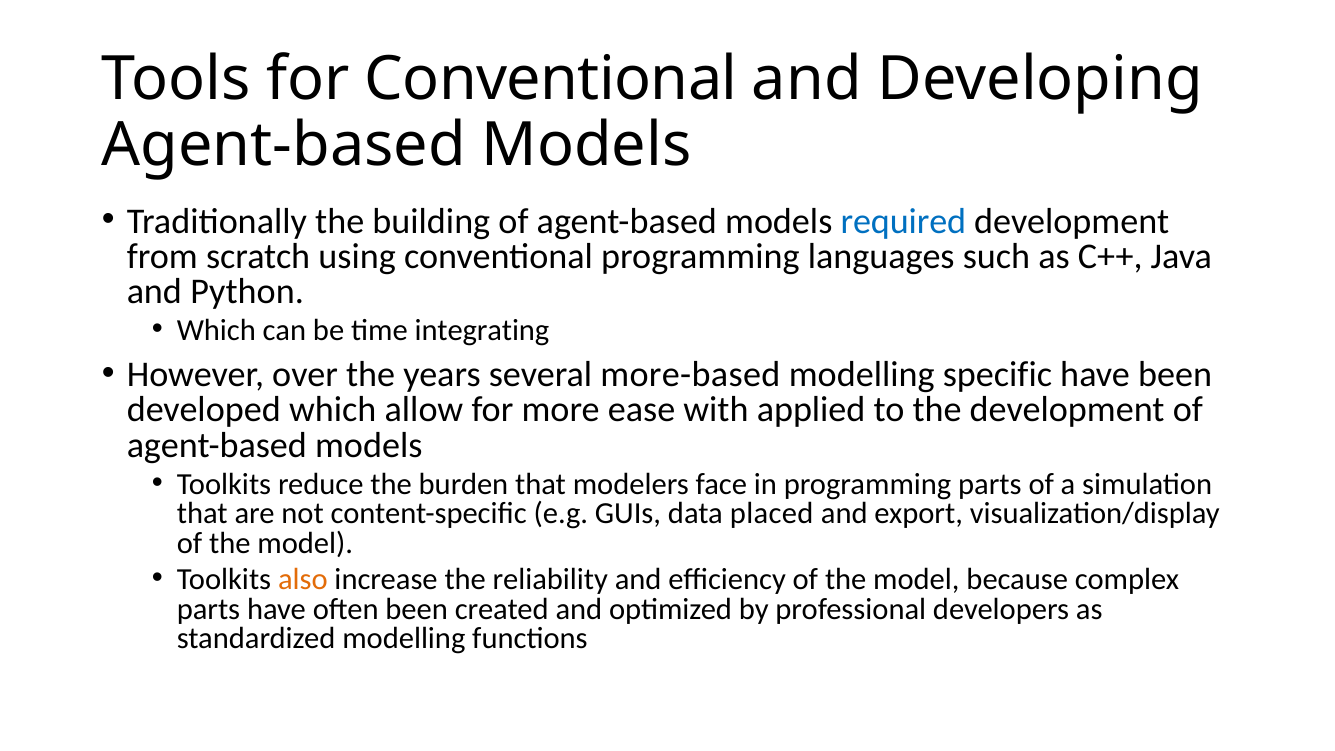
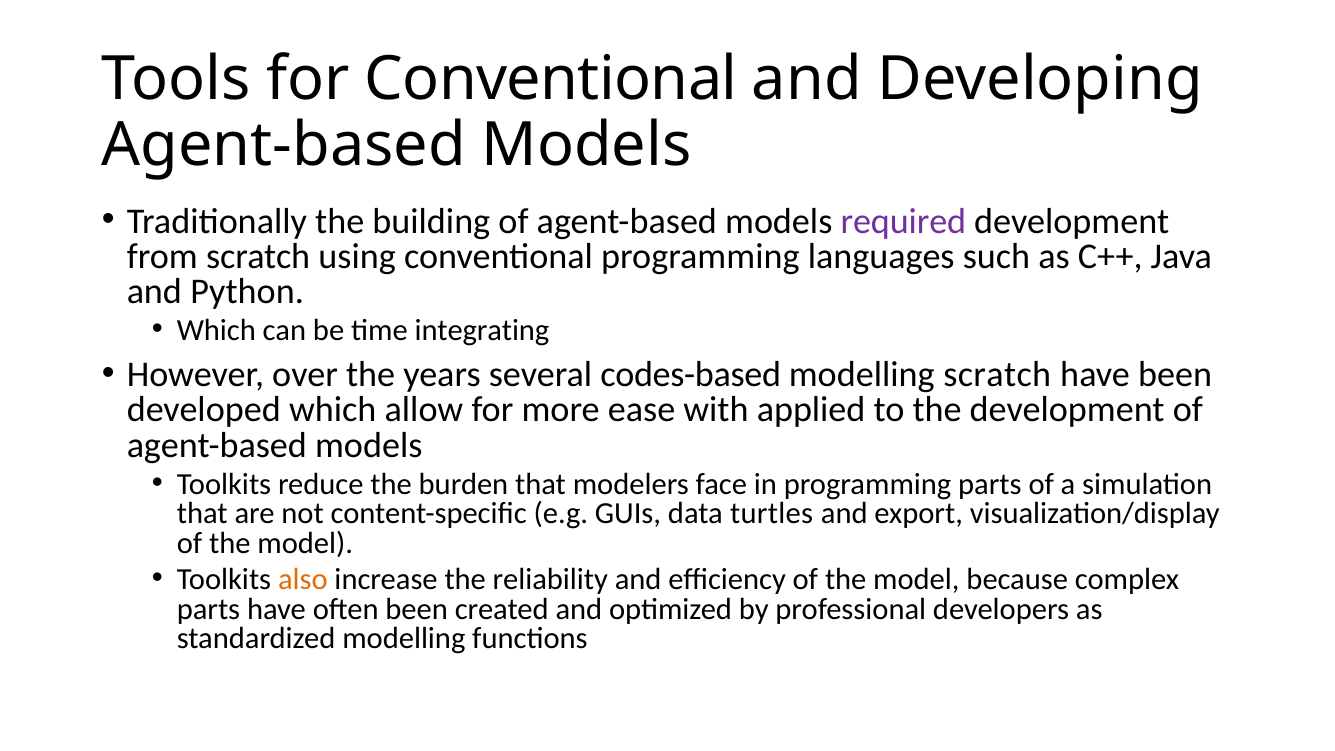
required colour: blue -> purple
more-based: more-based -> codes-based
modelling specific: specific -> scratch
placed: placed -> turtles
